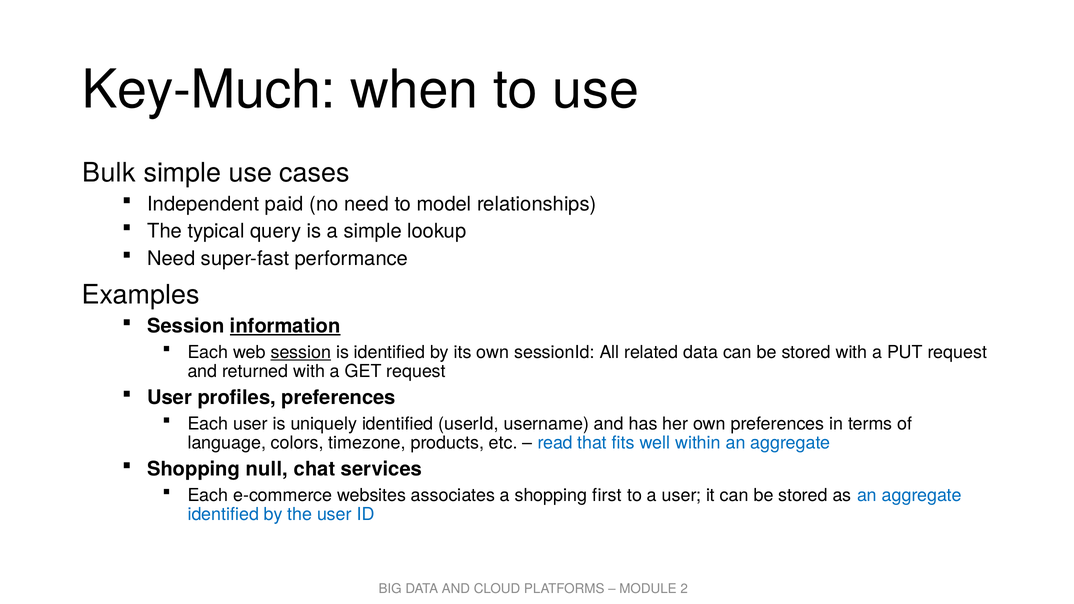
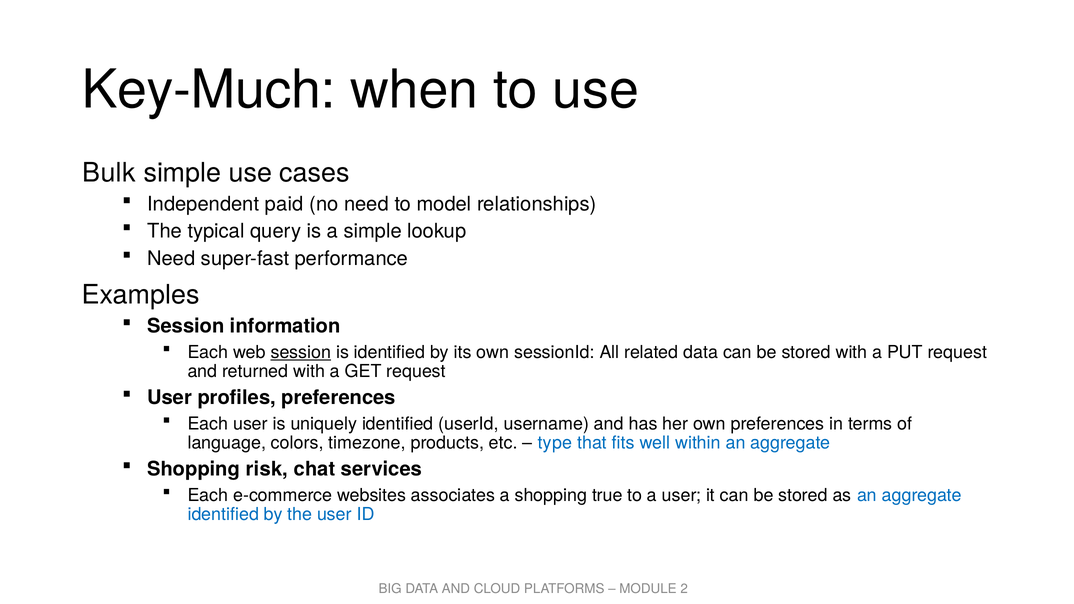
information underline: present -> none
read: read -> type
null: null -> risk
first: first -> true
